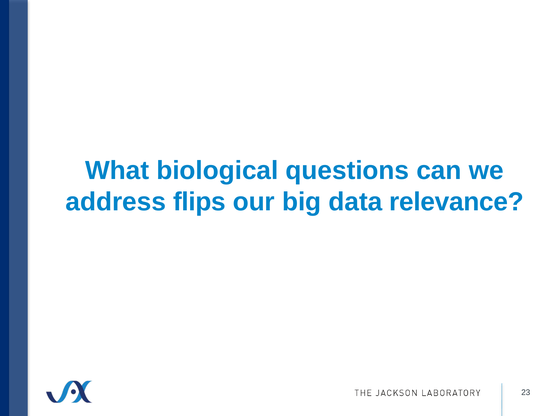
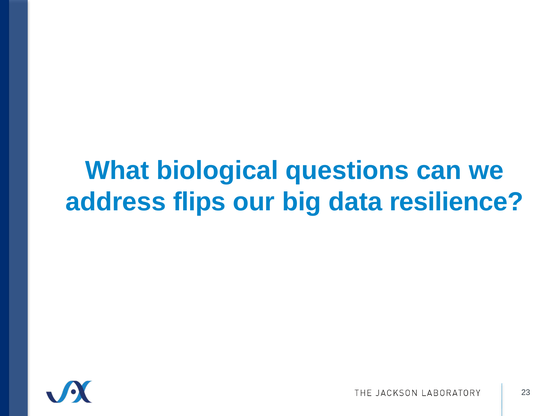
relevance: relevance -> resilience
